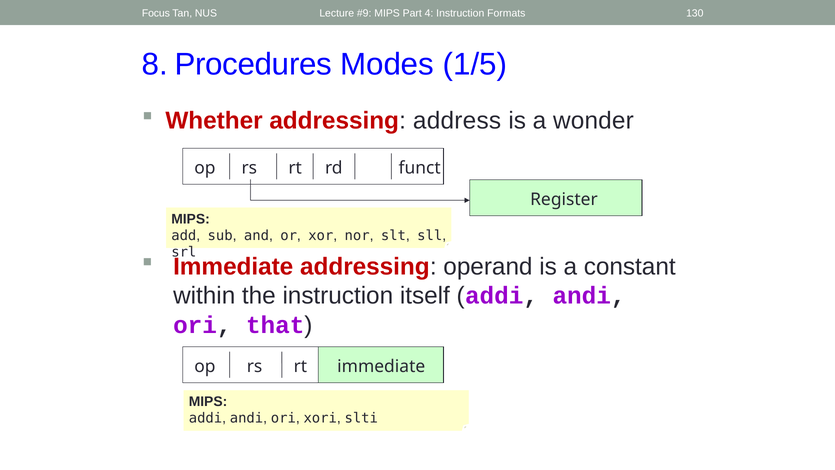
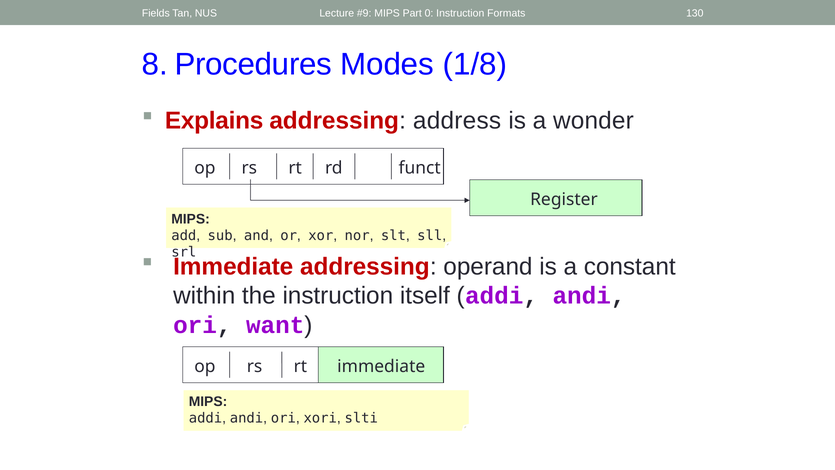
Focus: Focus -> Fields
4: 4 -> 0
1/5: 1/5 -> 1/8
Whether: Whether -> Explains
that: that -> want
